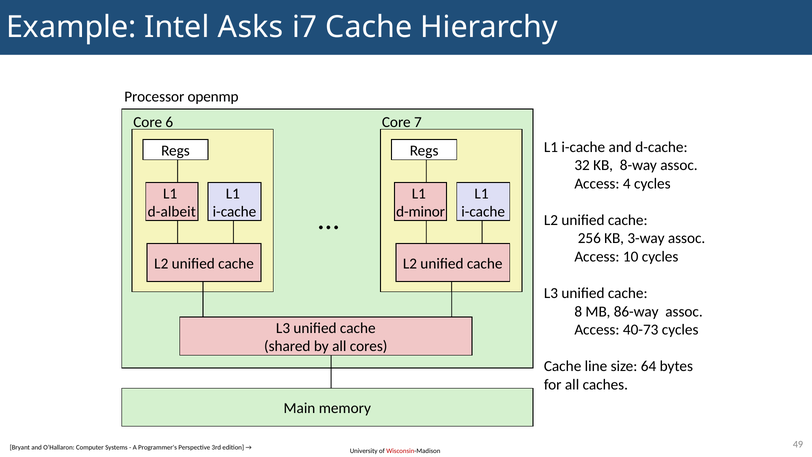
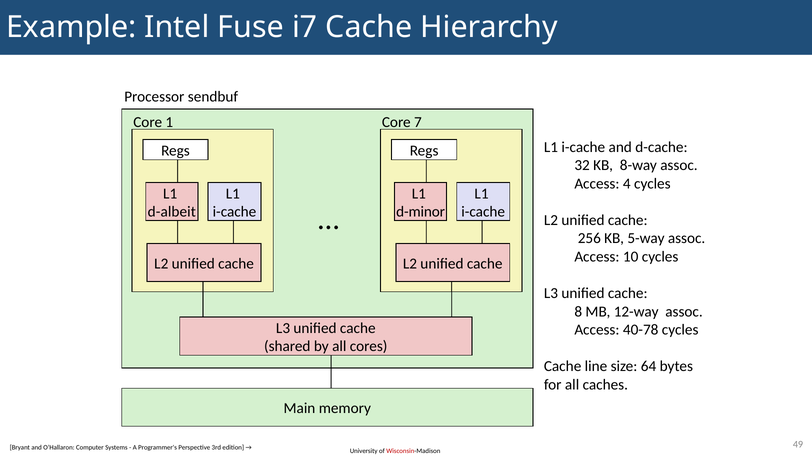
Asks: Asks -> Fuse
openmp: openmp -> sendbuf
6: 6 -> 1
3-way: 3-way -> 5-way
86-way: 86-way -> 12-way
40-73: 40-73 -> 40-78
